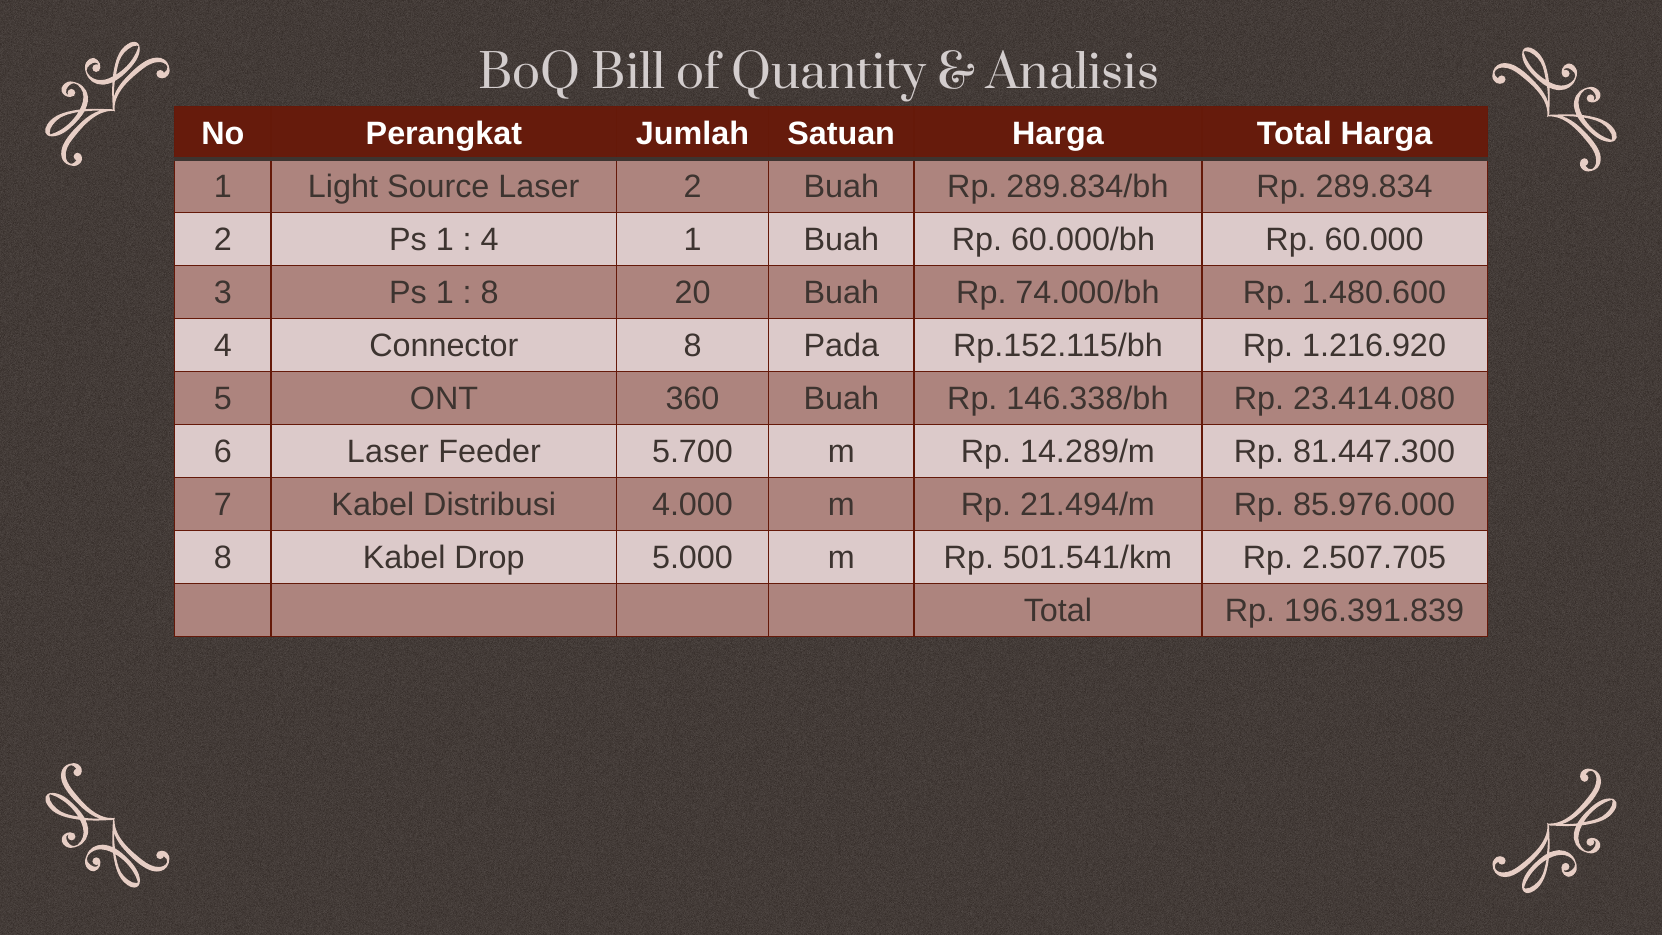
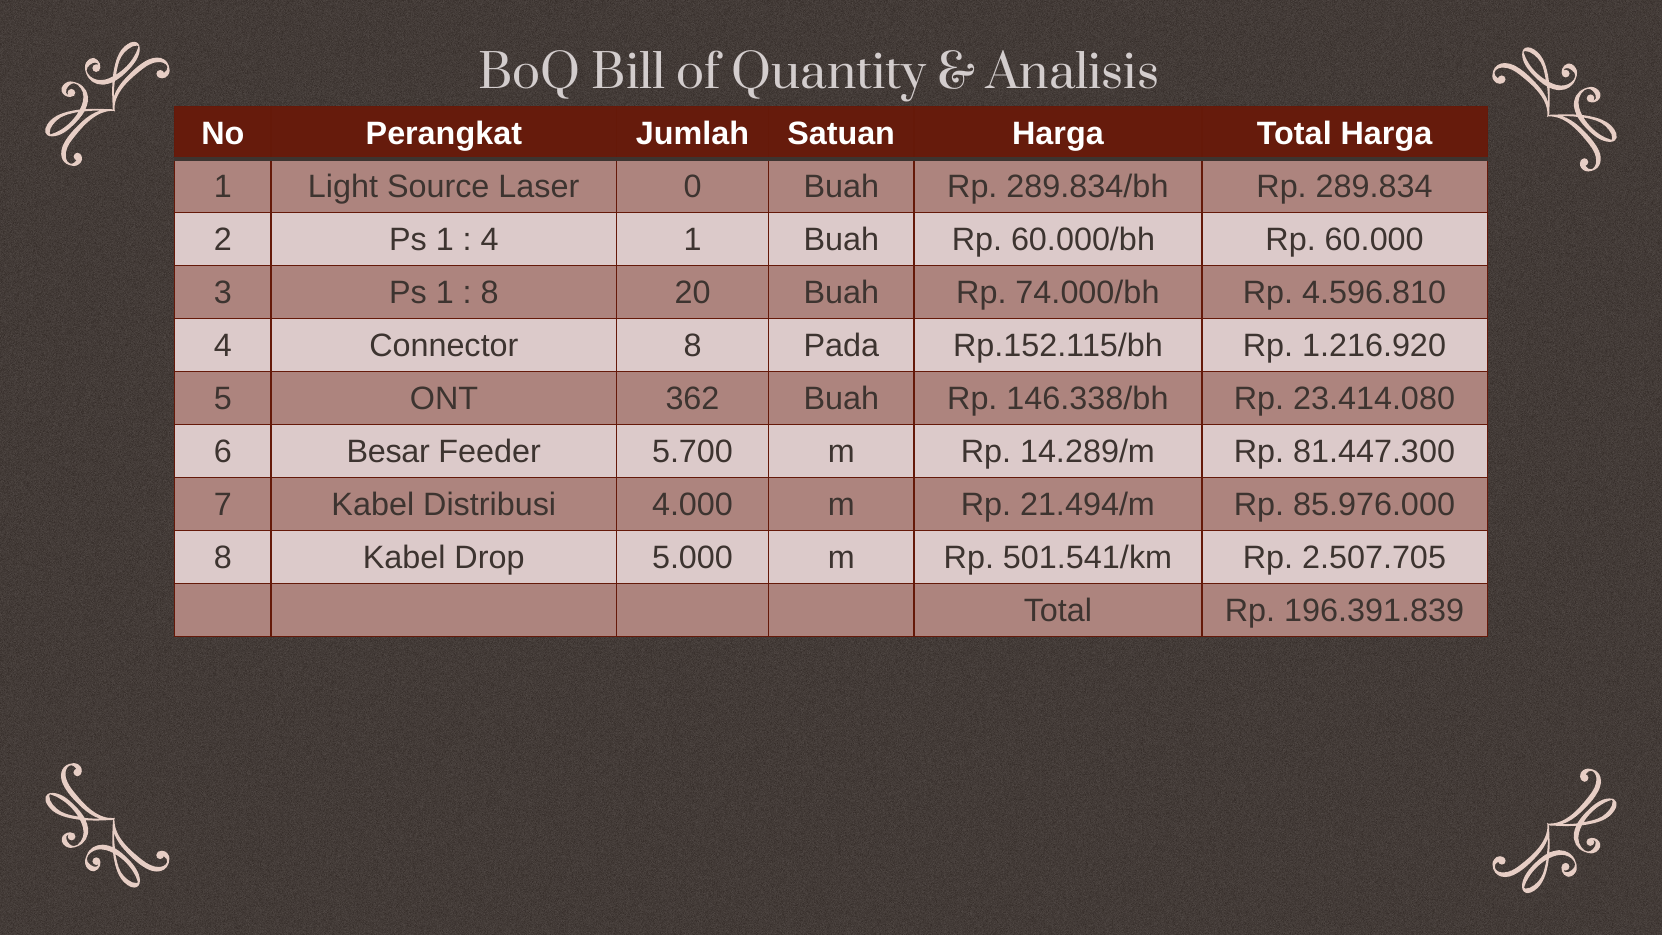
Laser 2: 2 -> 0
1.480.600: 1.480.600 -> 4.596.810
360: 360 -> 362
6 Laser: Laser -> Besar
